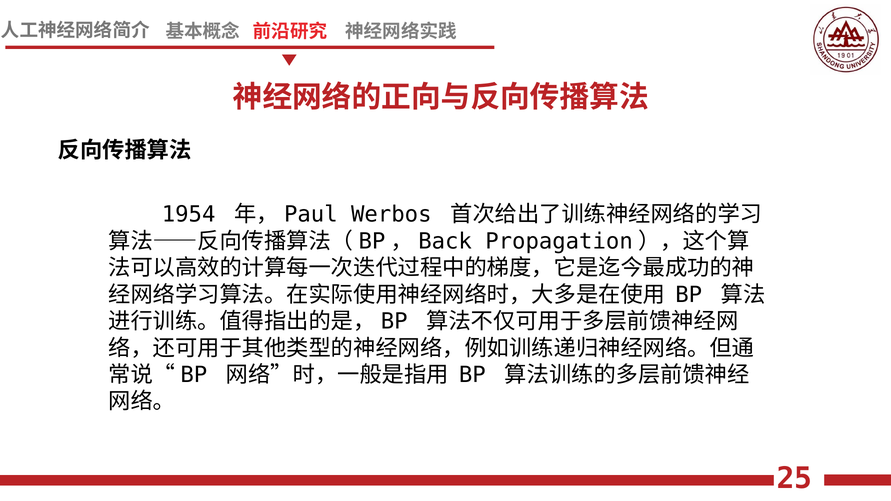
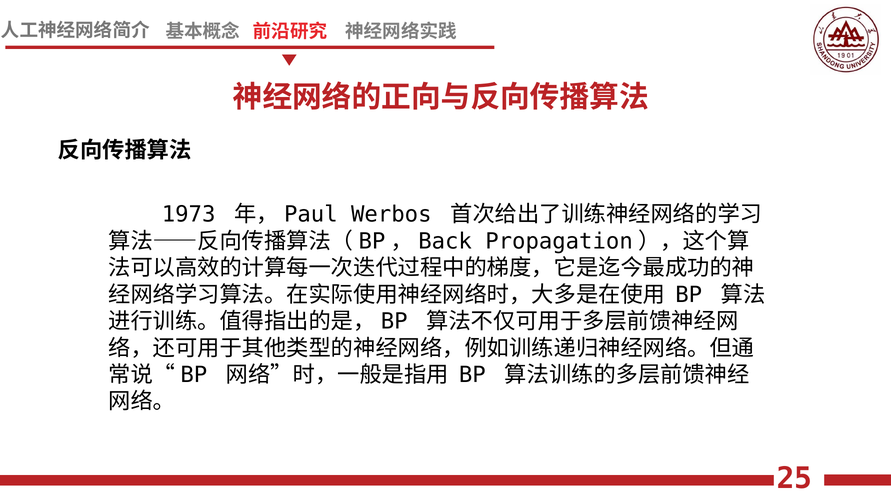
1954: 1954 -> 1973
